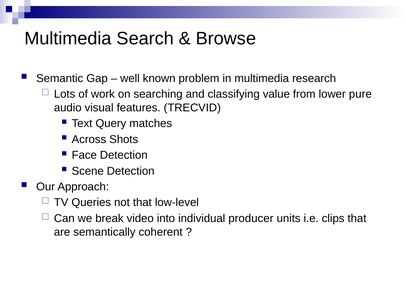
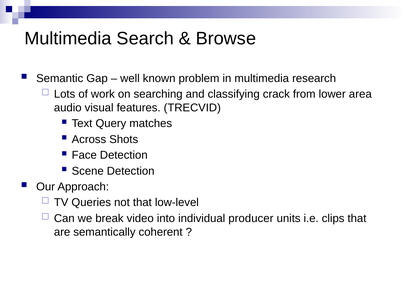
value: value -> crack
pure: pure -> area
